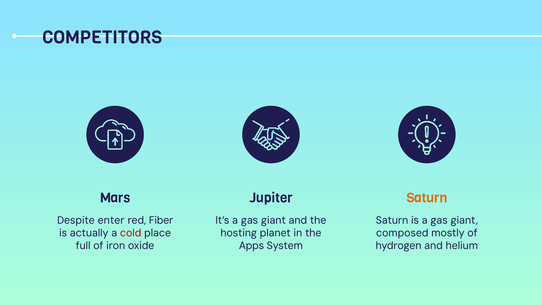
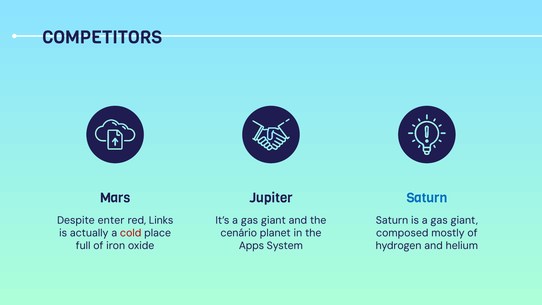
Saturn at (427, 198) colour: orange -> blue
Fiber: Fiber -> Links
hosting: hosting -> cenário
